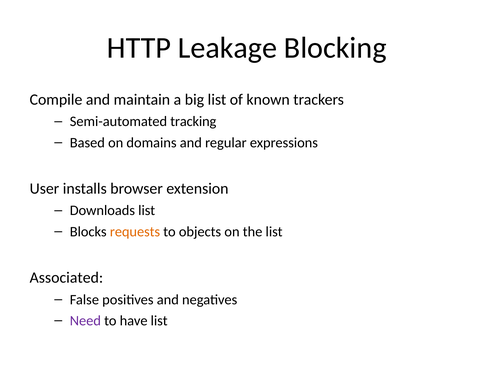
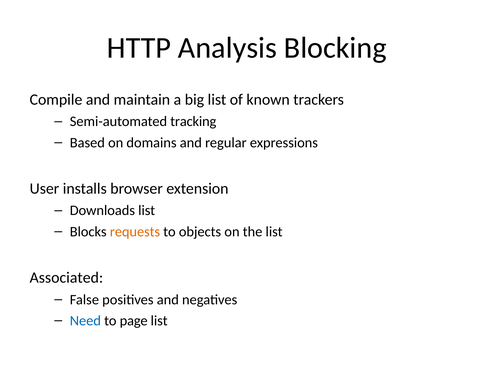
Leakage: Leakage -> Analysis
Need colour: purple -> blue
have: have -> page
